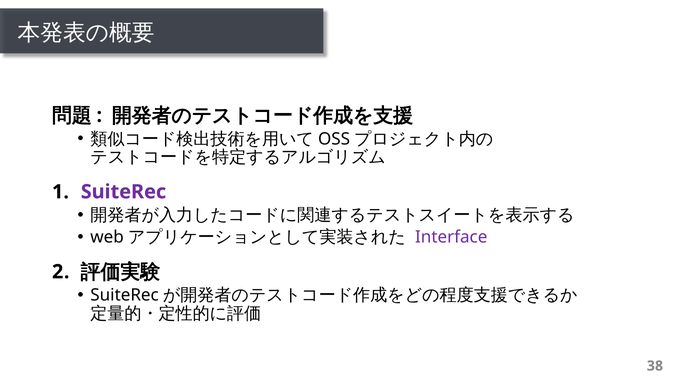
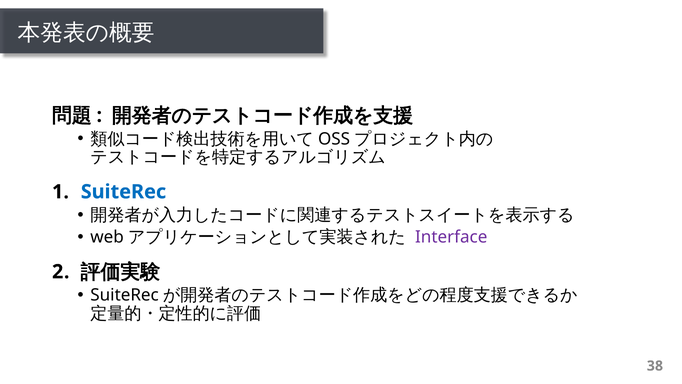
SuiteRec at (123, 192) colour: purple -> blue
